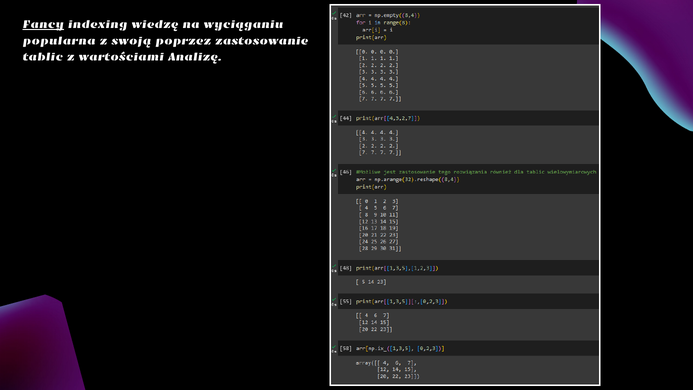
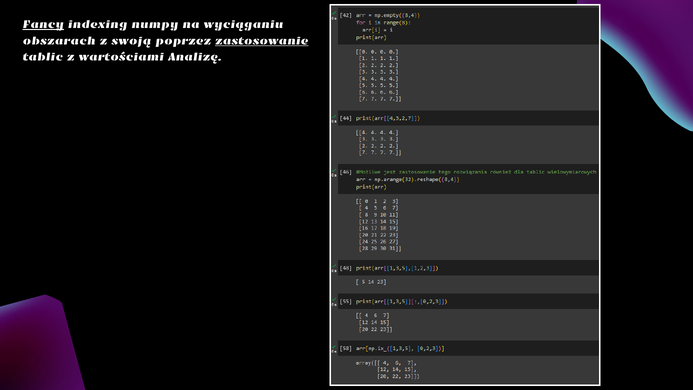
wiedzę: wiedzę -> numpy
popularna: popularna -> obszarach
zastosowanie underline: none -> present
